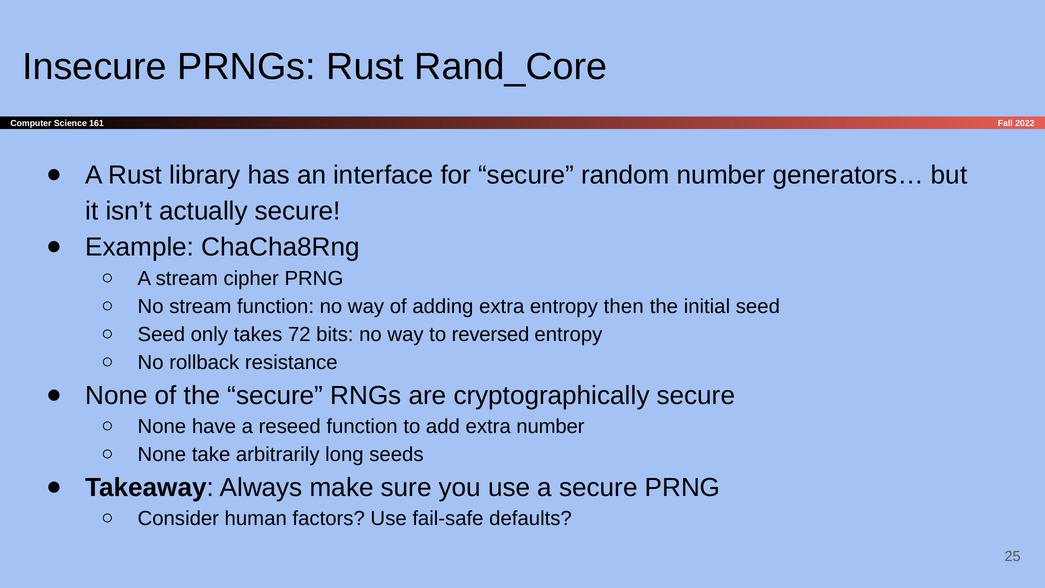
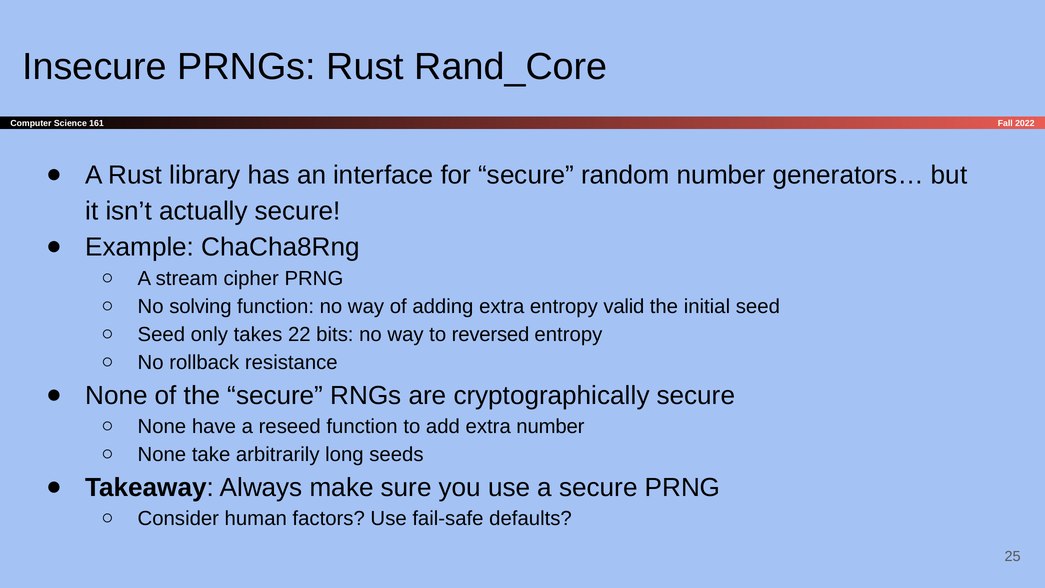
No stream: stream -> solving
then: then -> valid
72: 72 -> 22
